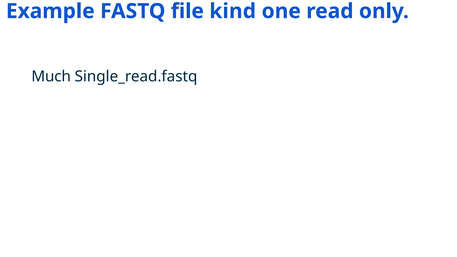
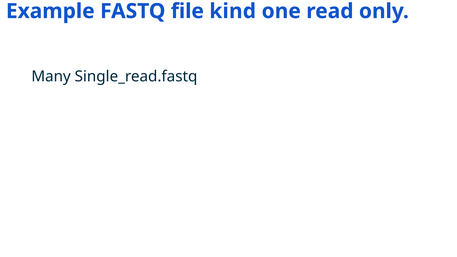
Much: Much -> Many
